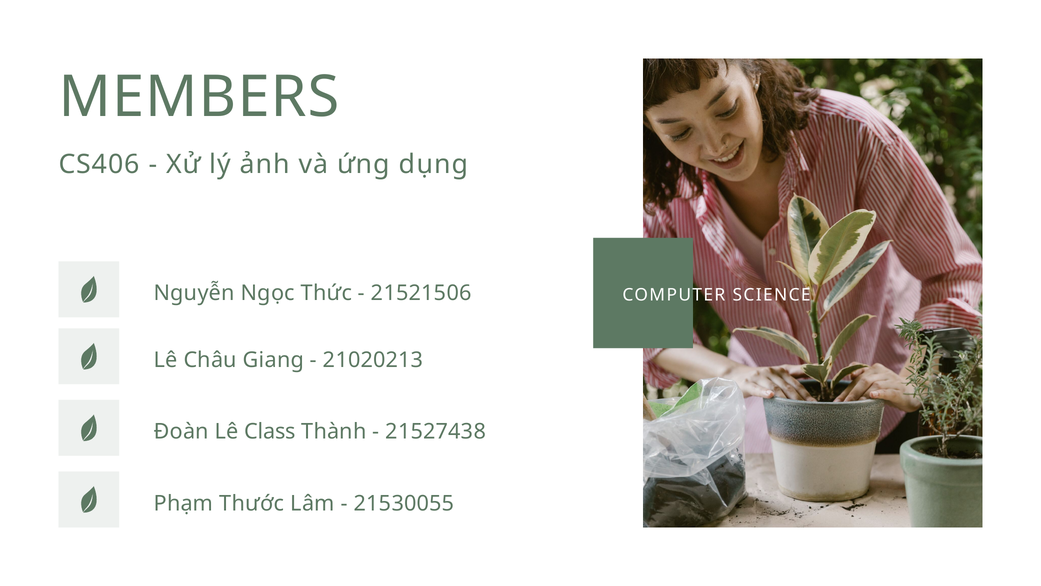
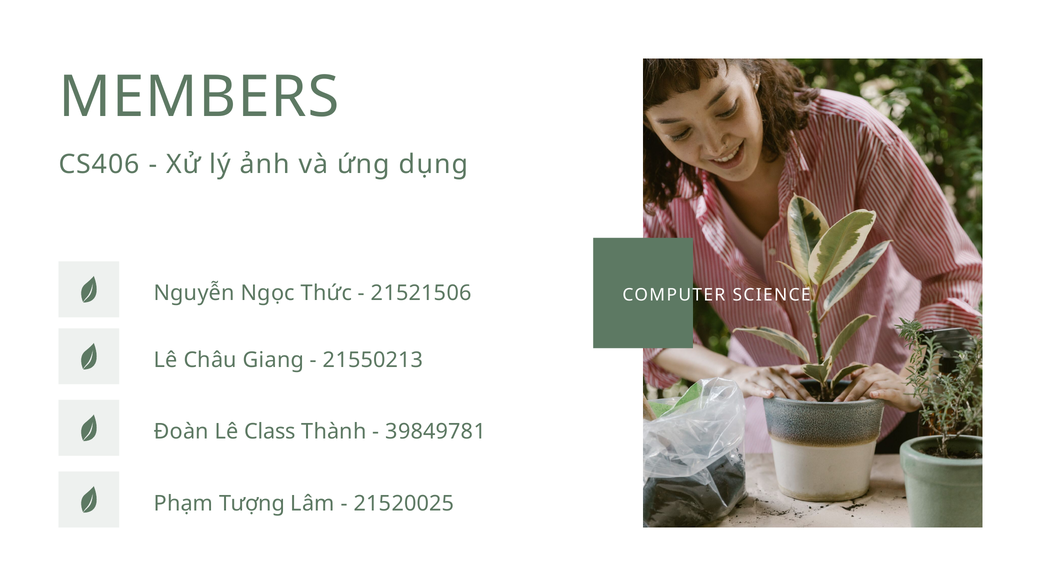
21020213: 21020213 -> 21550213
21527438: 21527438 -> 39849781
Thước: Thước -> Tượng
21530055: 21530055 -> 21520025
